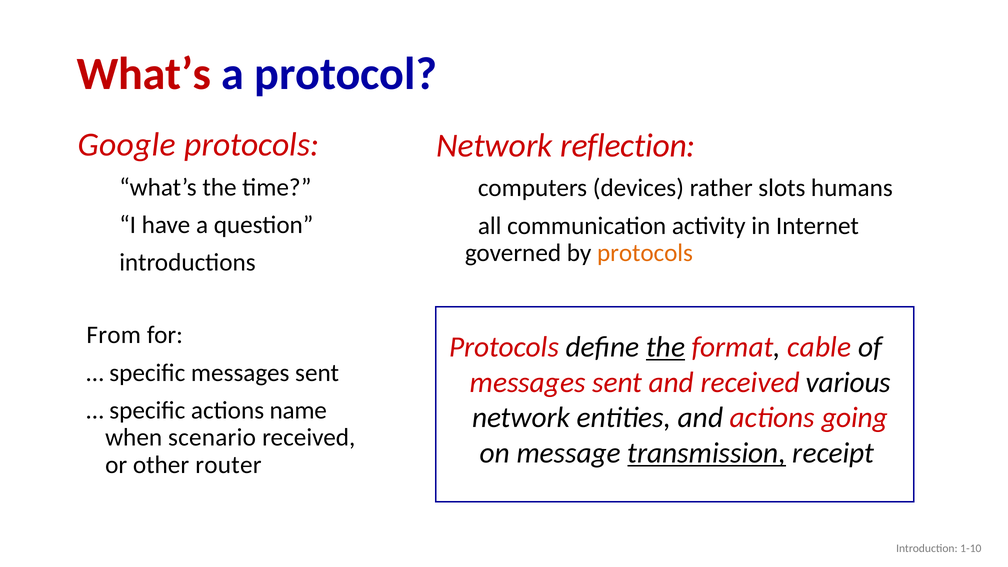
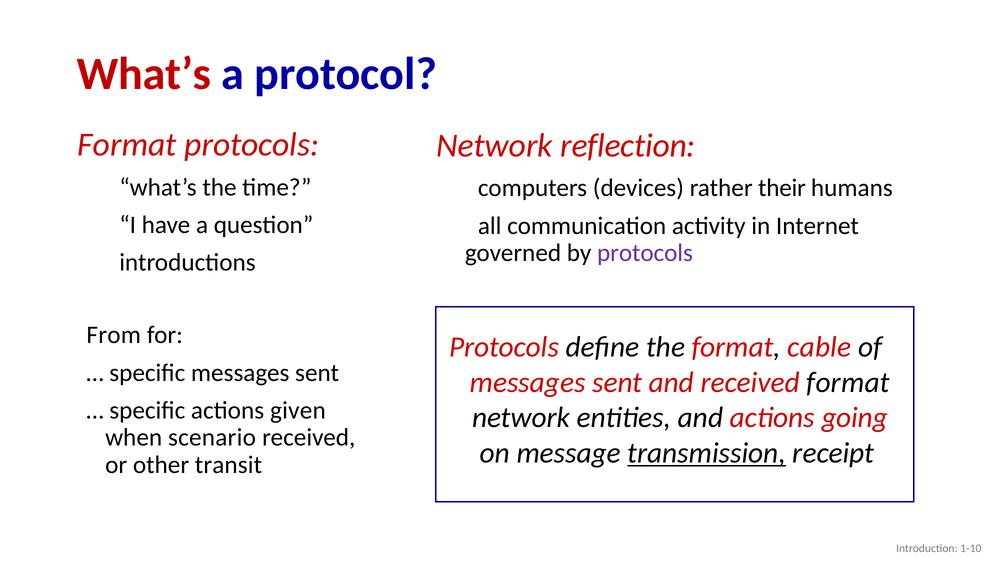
Google at (127, 145): Google -> Format
slots: slots -> their
protocols at (645, 253) colour: orange -> purple
the at (666, 347) underline: present -> none
received various: various -> format
name: name -> given
router: router -> transit
